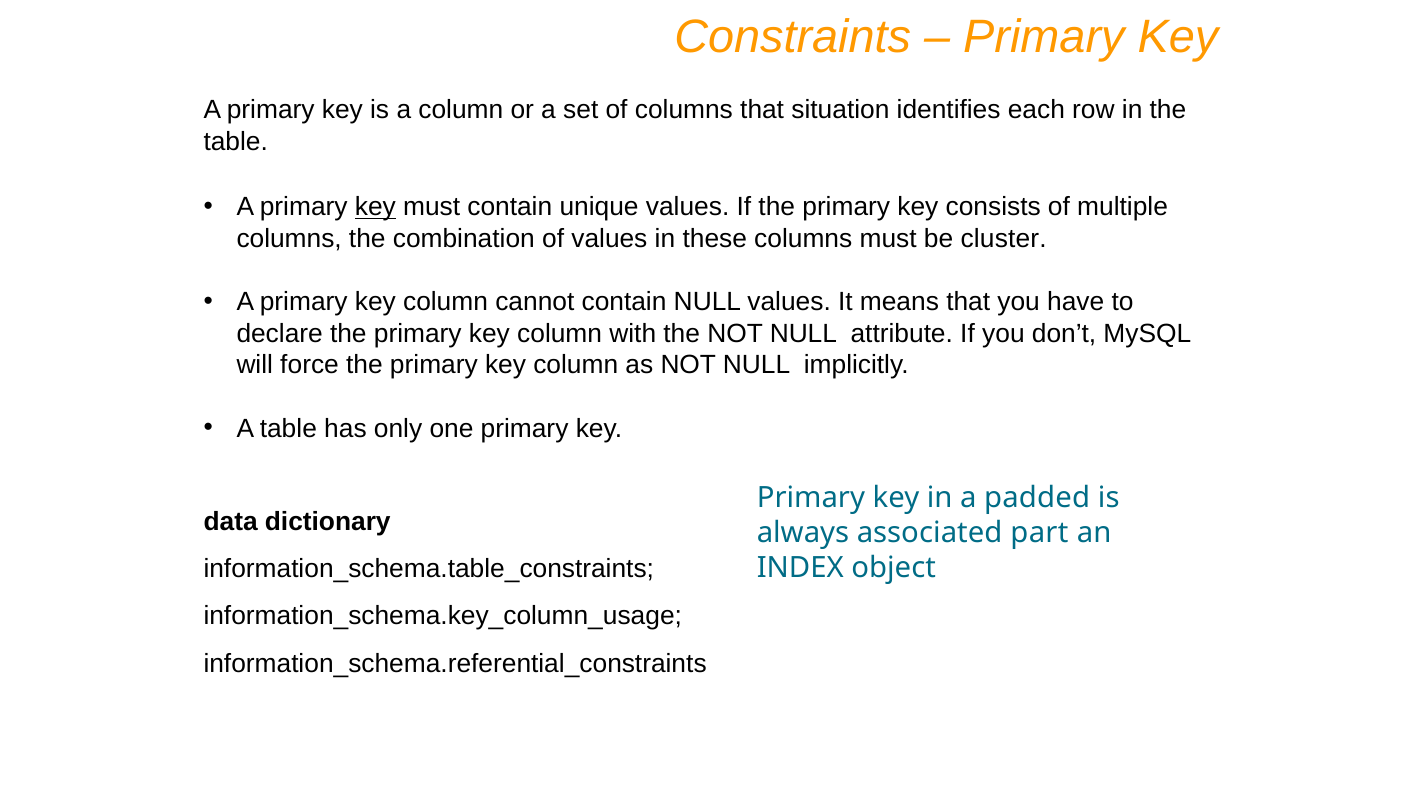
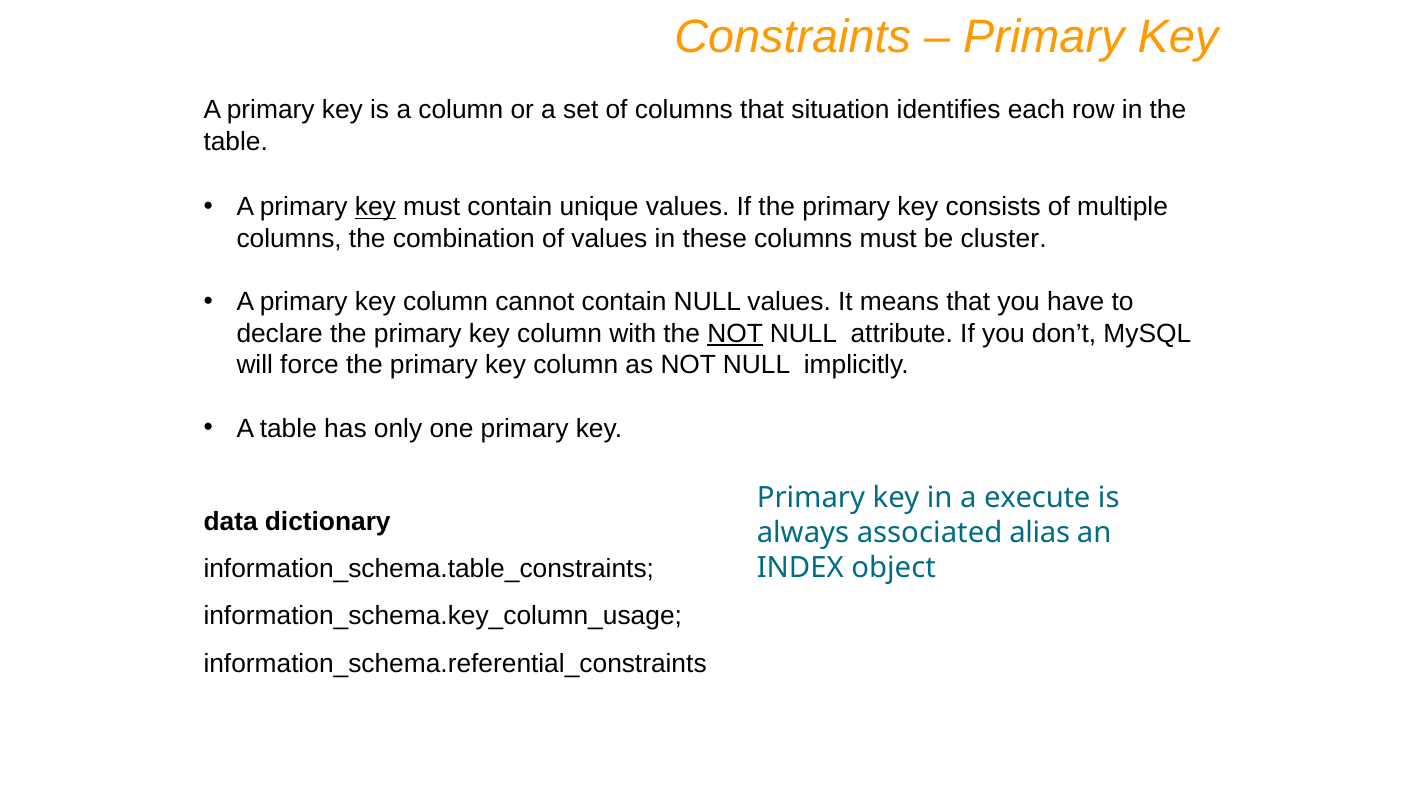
NOT at (735, 334) underline: none -> present
padded: padded -> execute
part: part -> alias
